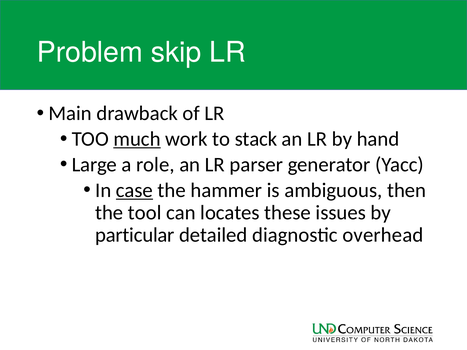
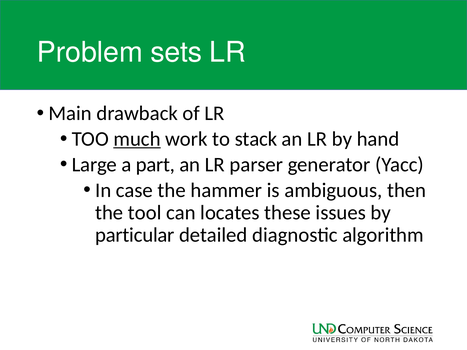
skip: skip -> sets
role: role -> part
case underline: present -> none
overhead: overhead -> algorithm
